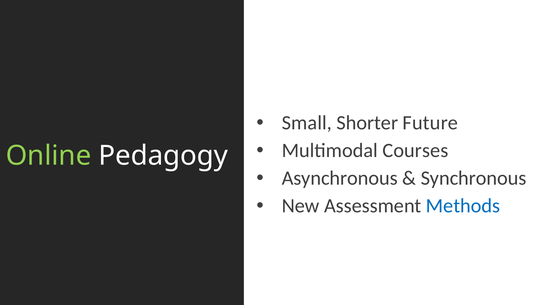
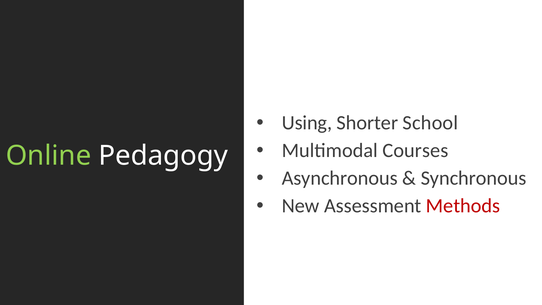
Small: Small -> Using
Future: Future -> School
Methods colour: blue -> red
